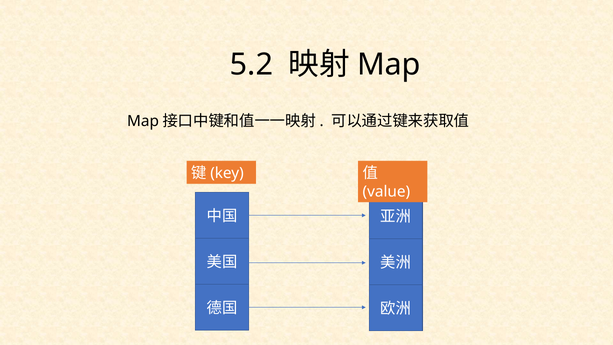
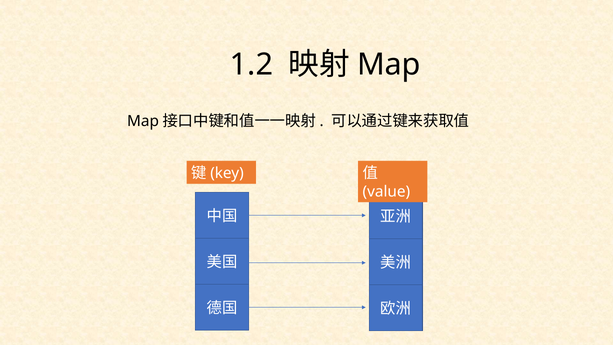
5.2: 5.2 -> 1.2
